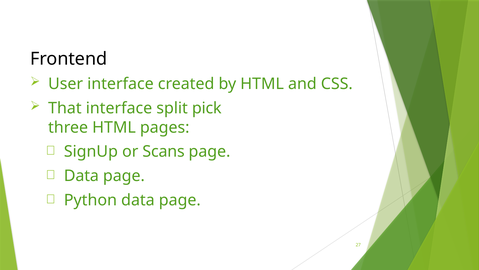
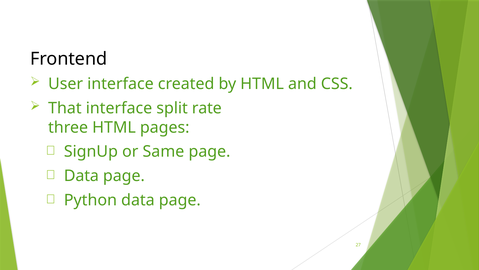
pick: pick -> rate
Scans: Scans -> Same
